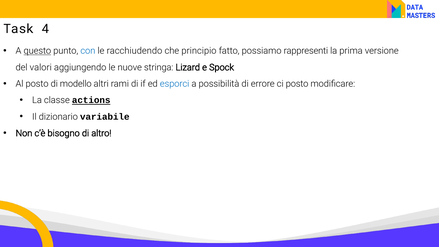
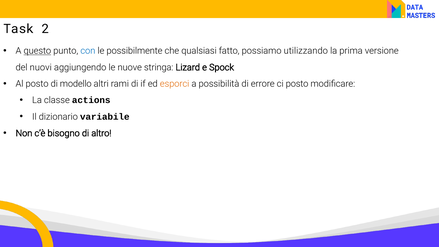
4: 4 -> 2
racchiudendo: racchiudendo -> possibilmente
principio: principio -> qualsiasi
rappresenti: rappresenti -> utilizzando
valori: valori -> nuovi
esporci colour: blue -> orange
actions underline: present -> none
